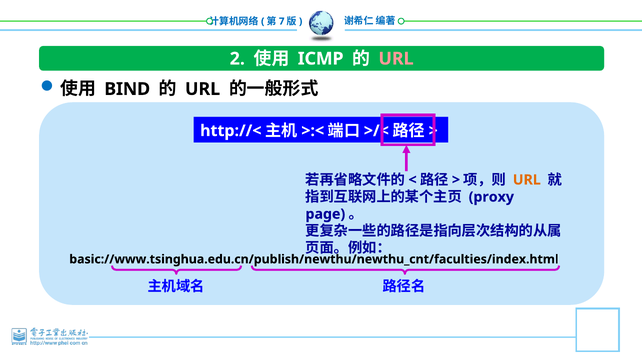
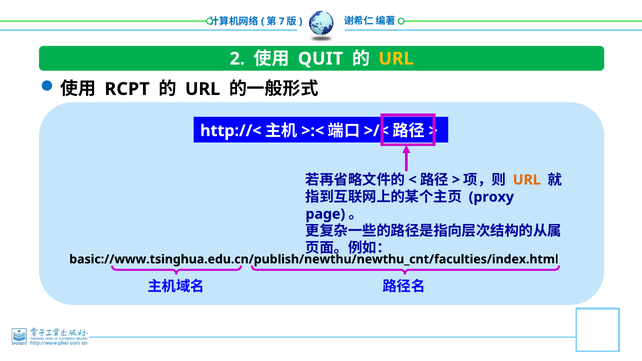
ICMP: ICMP -> QUIT
URL at (396, 59) colour: pink -> yellow
BIND: BIND -> RCPT
